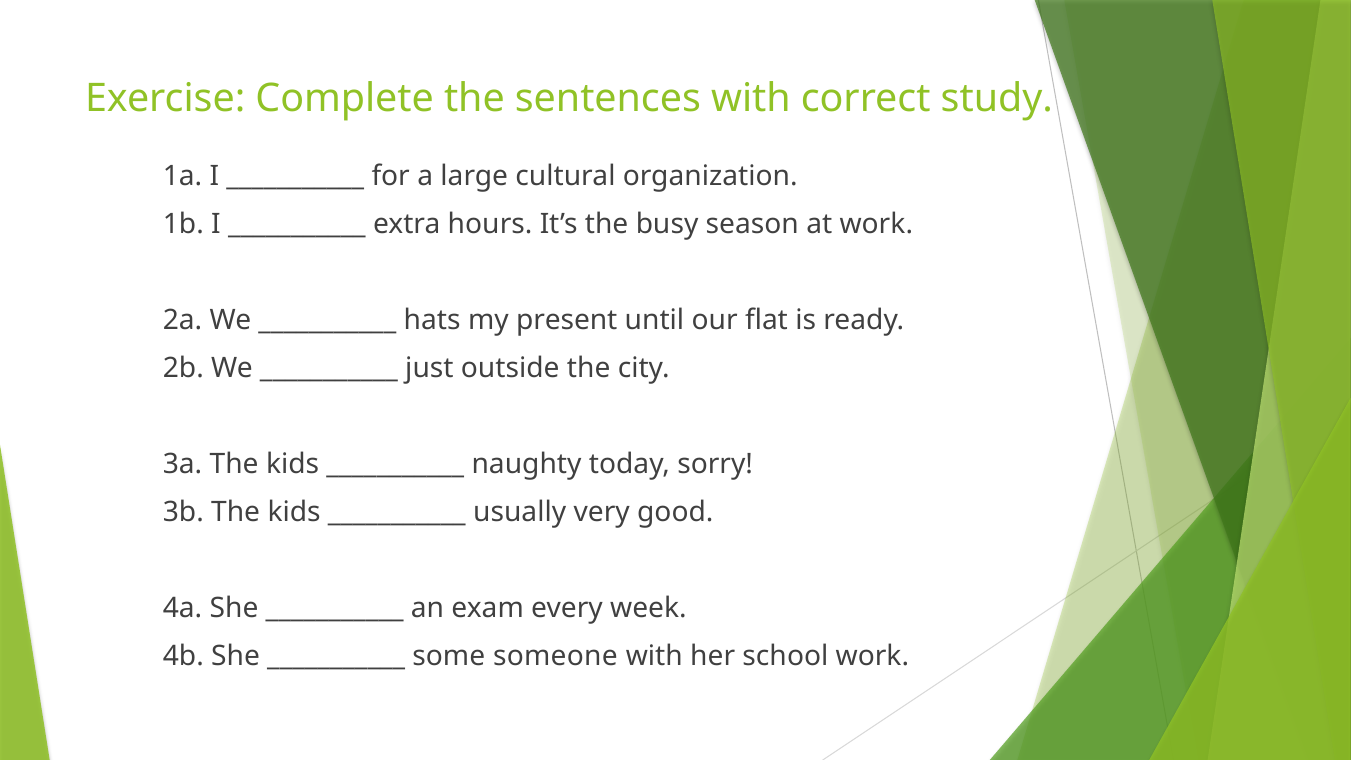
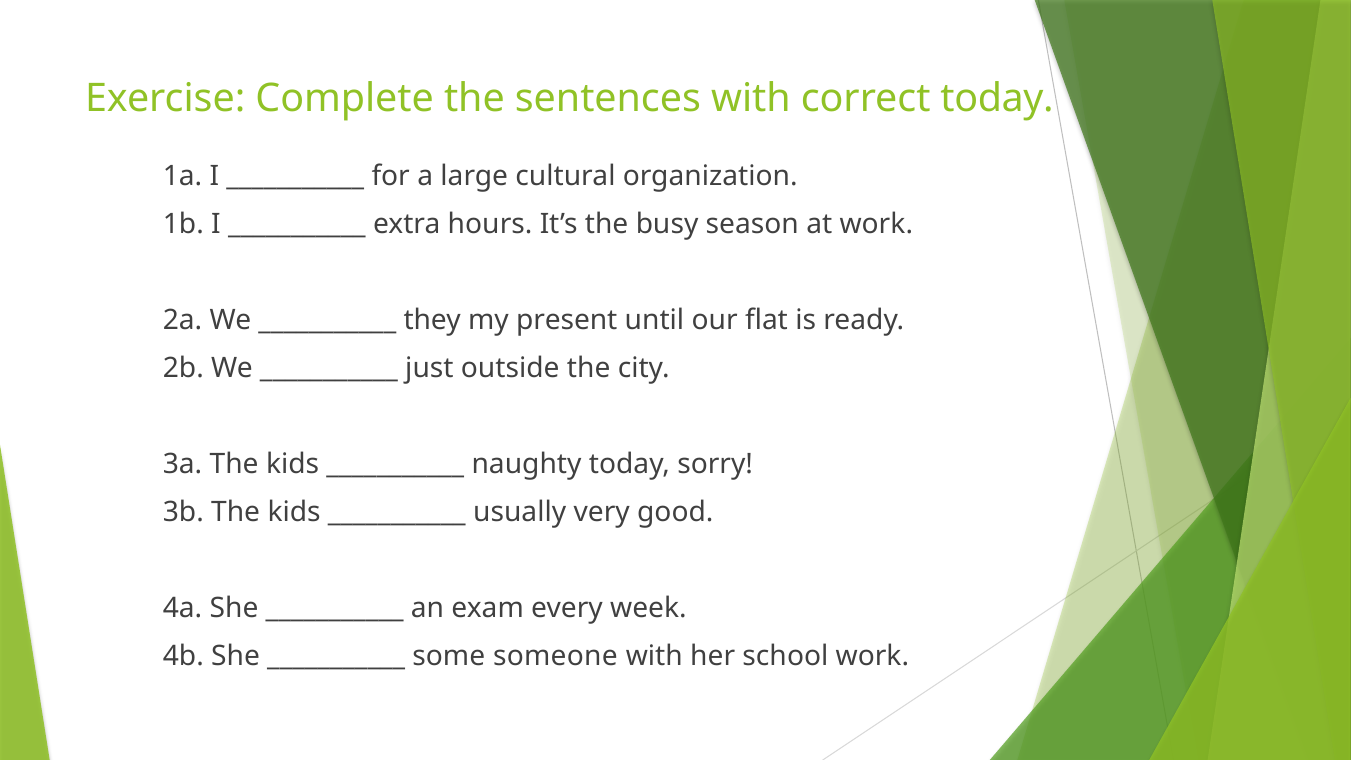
correct study: study -> today
hats: hats -> they
